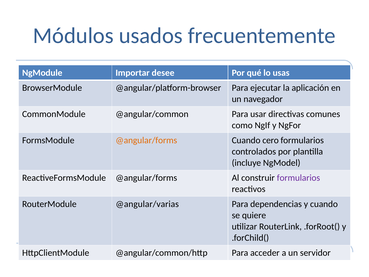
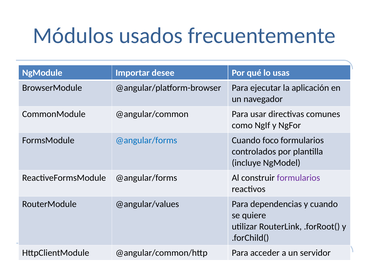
@angular/forms at (146, 140) colour: orange -> blue
cero: cero -> foco
@angular/varias: @angular/varias -> @angular/values
